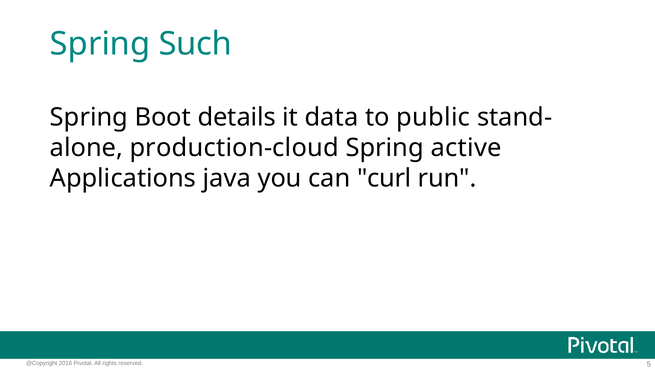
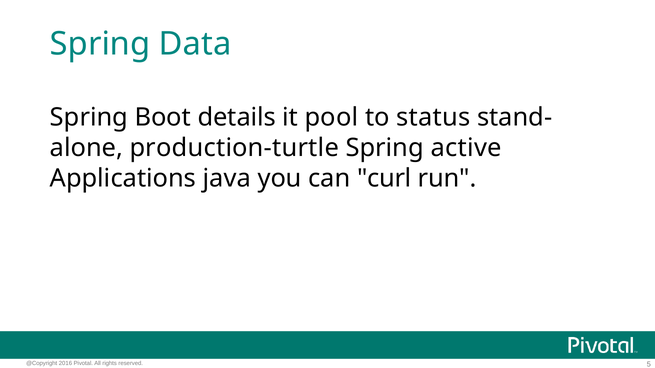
Such: Such -> Data
data: data -> pool
public: public -> status
production-cloud: production-cloud -> production-turtle
